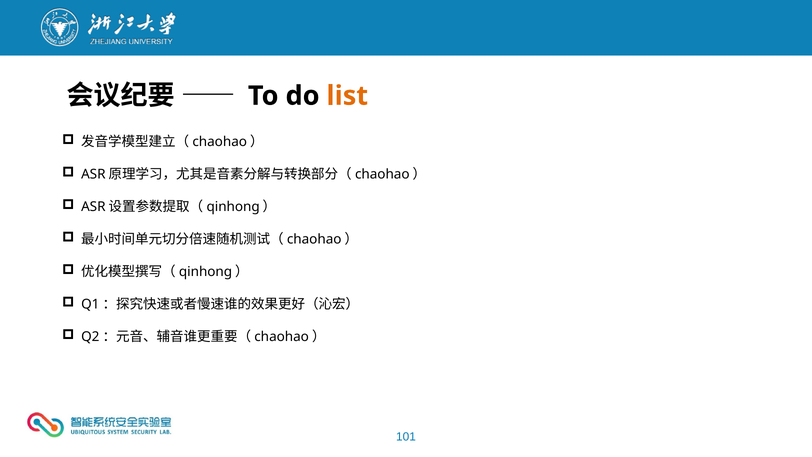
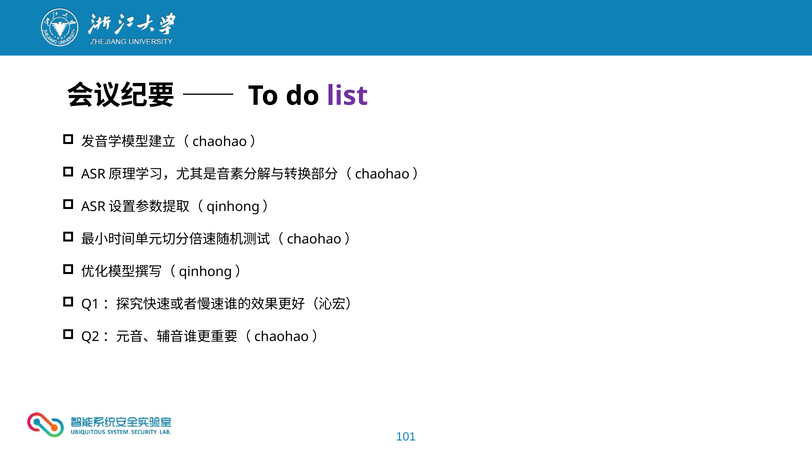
list colour: orange -> purple
